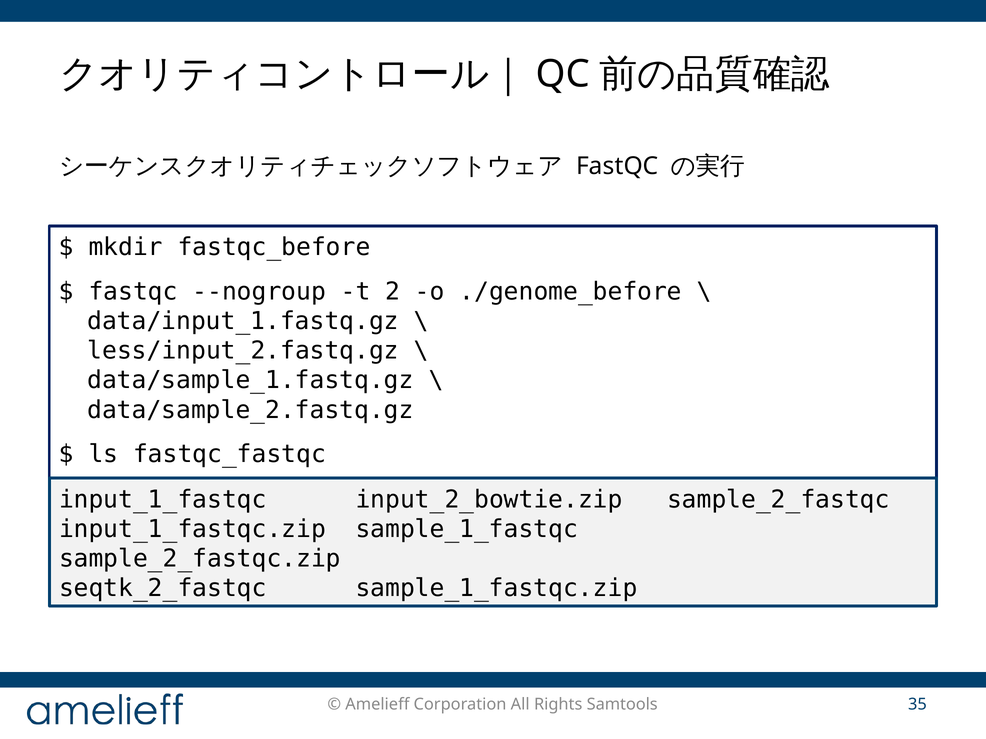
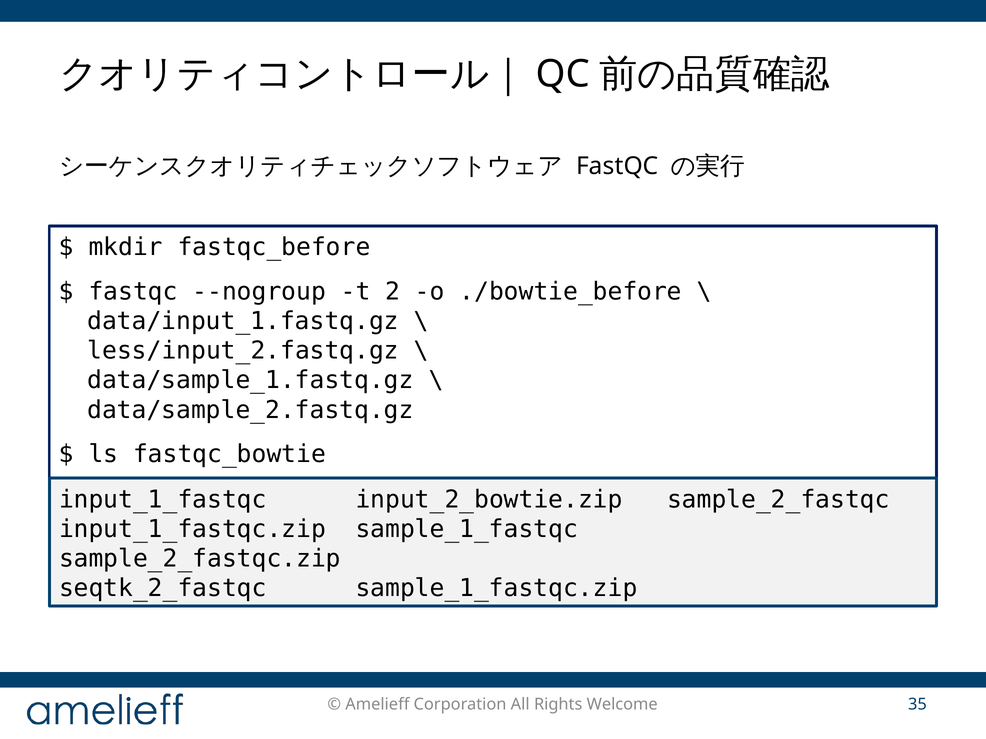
./genome_before: ./genome_before -> ./bowtie_before
fastqc_fastqc: fastqc_fastqc -> fastqc_bowtie
Samtools: Samtools -> Welcome
